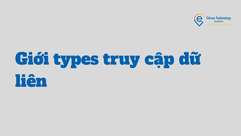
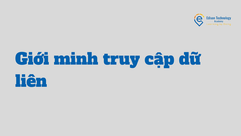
types: types -> minh
